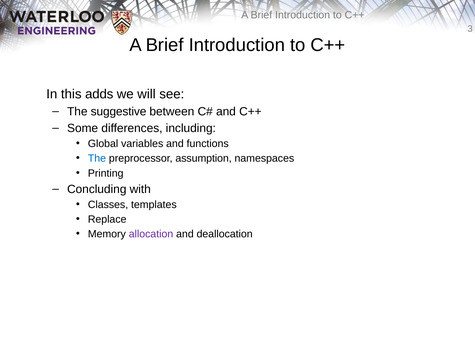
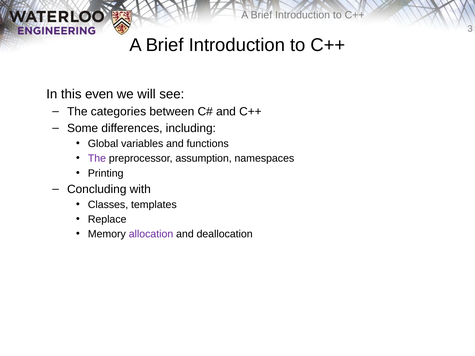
adds: adds -> even
suggestive: suggestive -> categories
The at (97, 159) colour: blue -> purple
